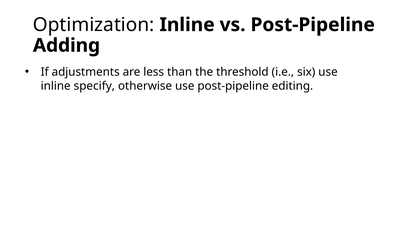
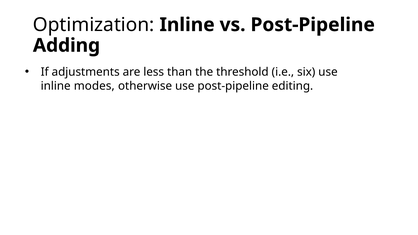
specify: specify -> modes
